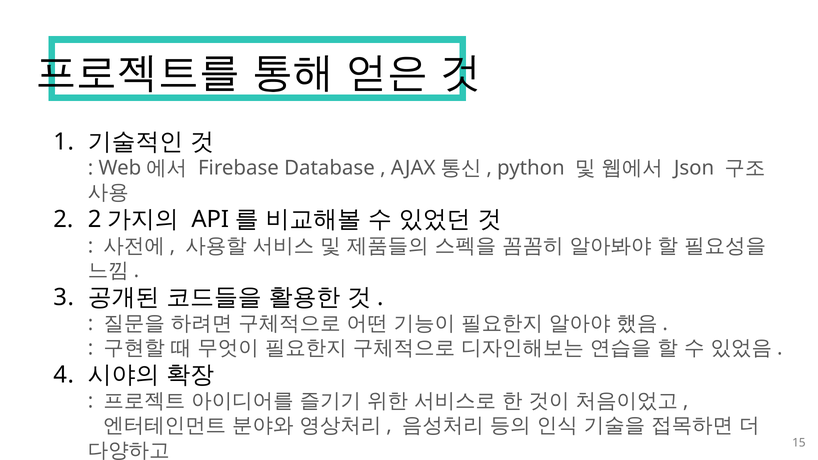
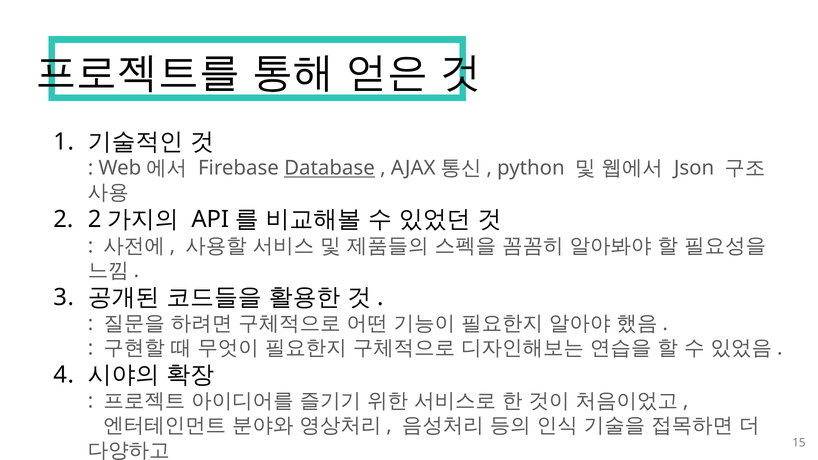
Database underline: none -> present
